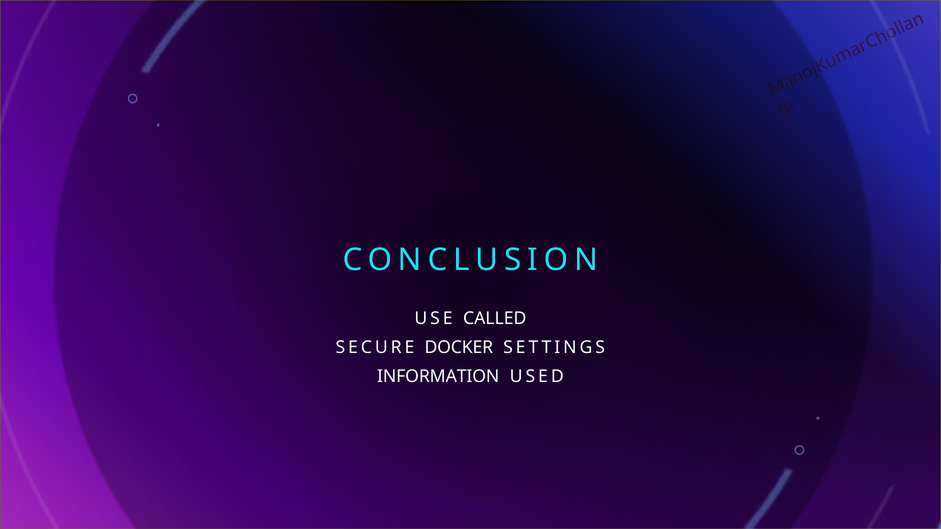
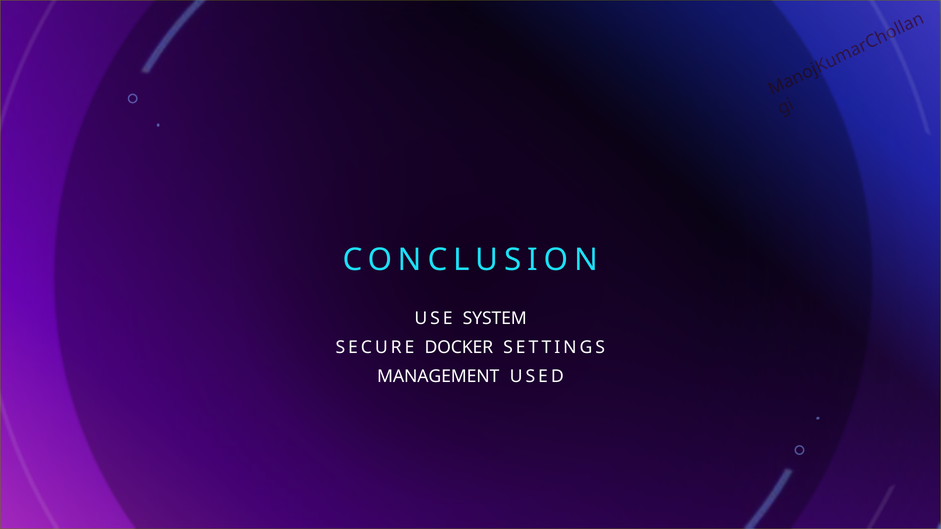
CALLED: CALLED -> SYSTEM
INFORMATION: INFORMATION -> MANAGEMENT
